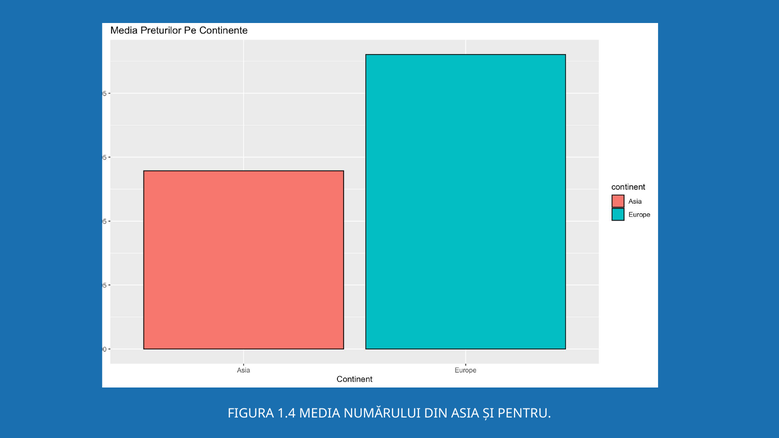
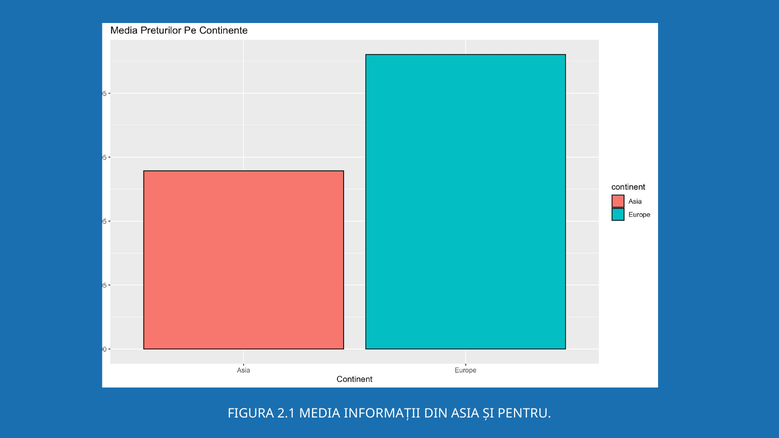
1.4: 1.4 -> 2.1
NUMĂRULUI: NUMĂRULUI -> INFORMAȚII
